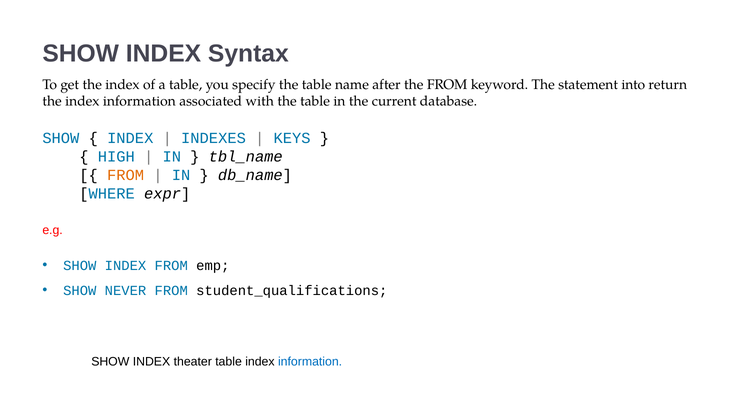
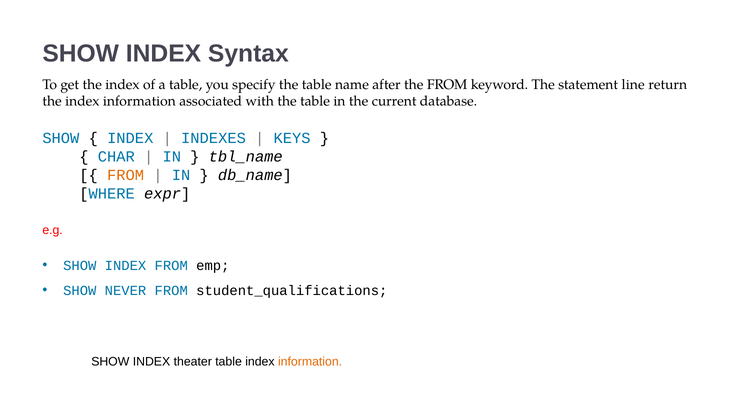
into: into -> line
HIGH: HIGH -> CHAR
information at (310, 362) colour: blue -> orange
